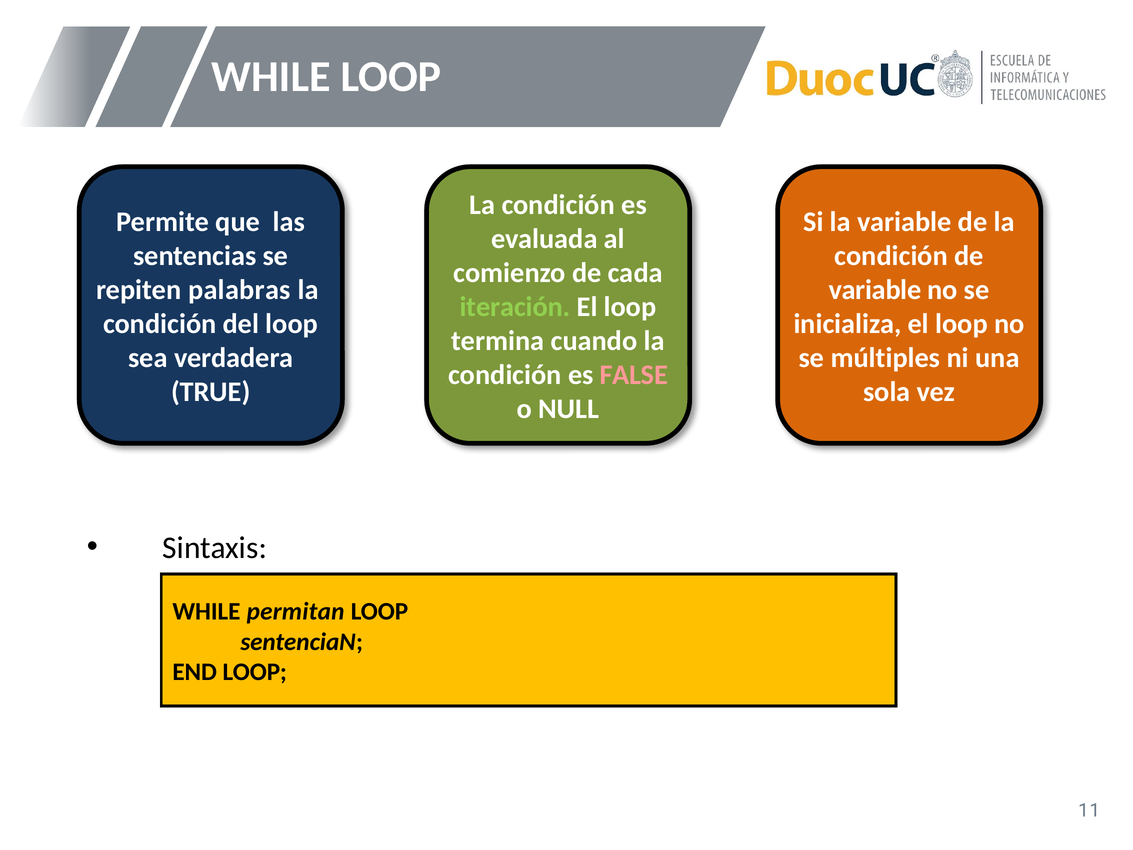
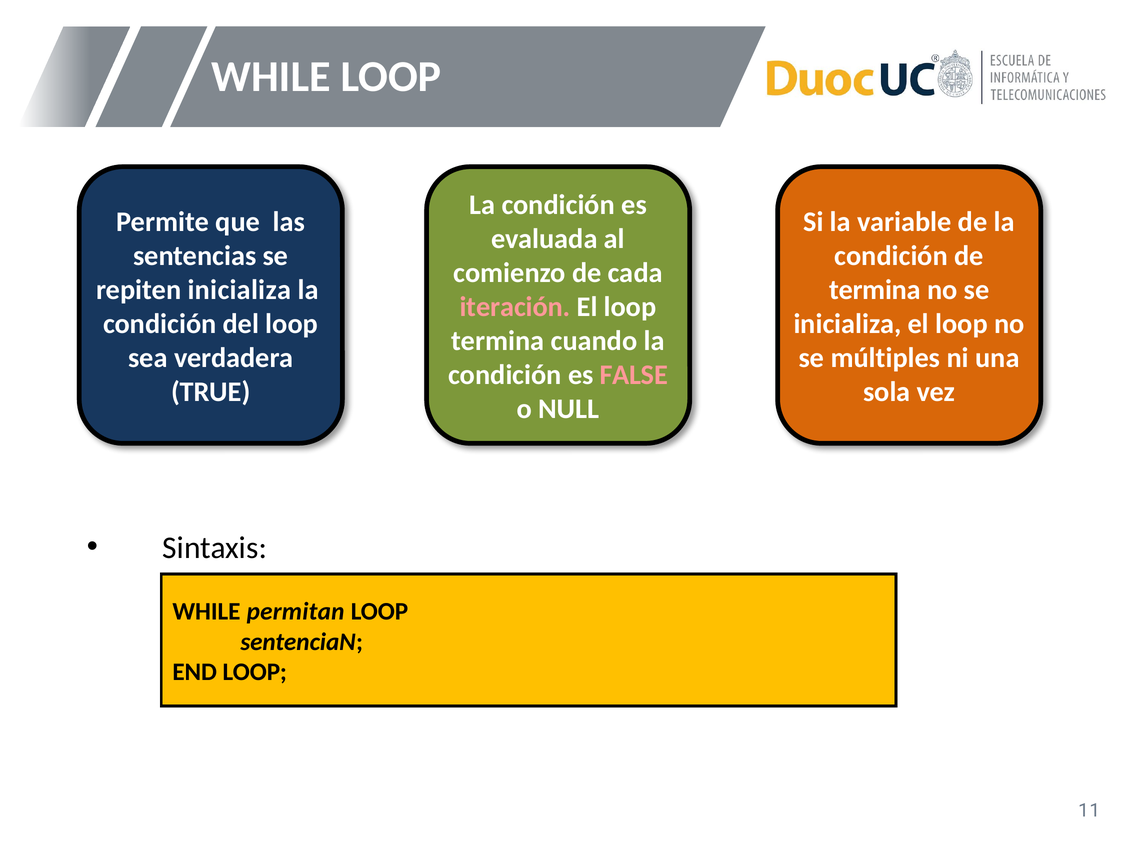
repiten palabras: palabras -> inicializa
variable at (875, 290): variable -> termina
iteración colour: light green -> pink
